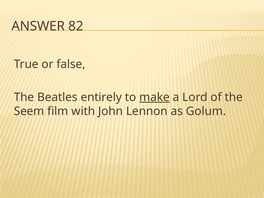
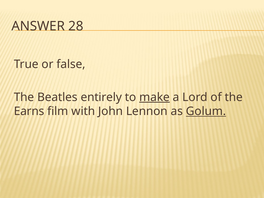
82: 82 -> 28
Seem: Seem -> Earns
Golum underline: none -> present
